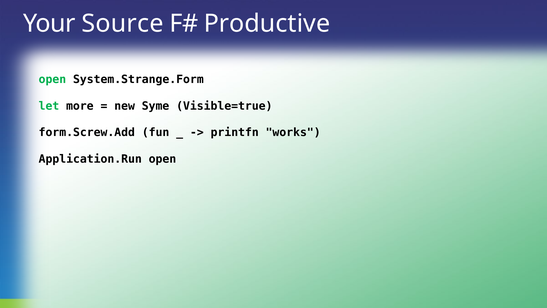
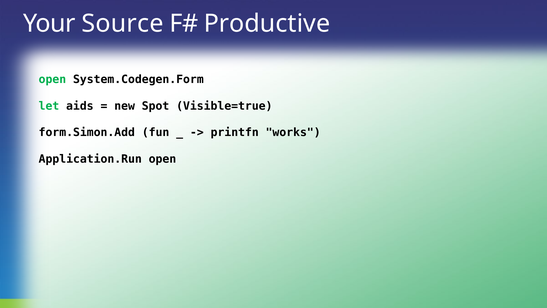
System.Strange.Form: System.Strange.Form -> System.Codegen.Form
more: more -> aids
Syme: Syme -> Spot
form.Screw.Add: form.Screw.Add -> form.Simon.Add
